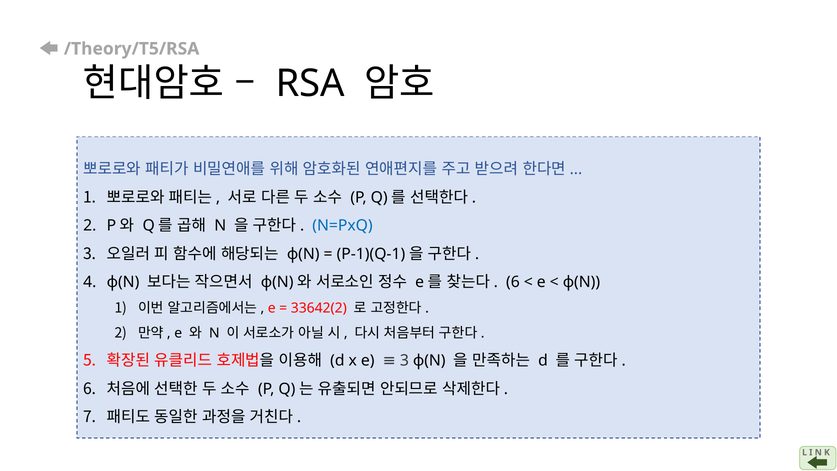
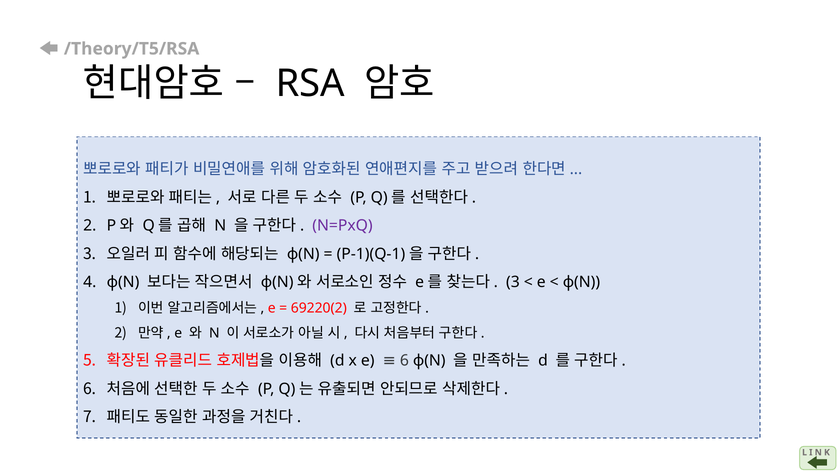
N=PxQ colour: blue -> purple
6 at (513, 282): 6 -> 3
33642(2: 33642(2 -> 69220(2
e 3: 3 -> 6
